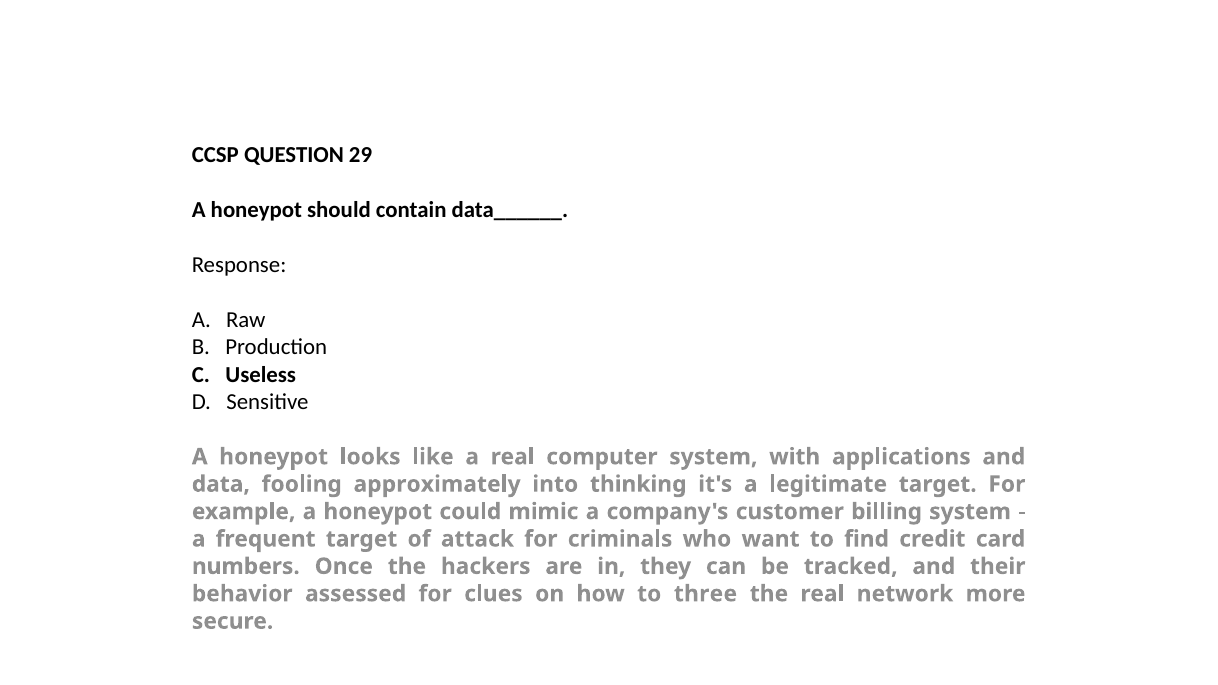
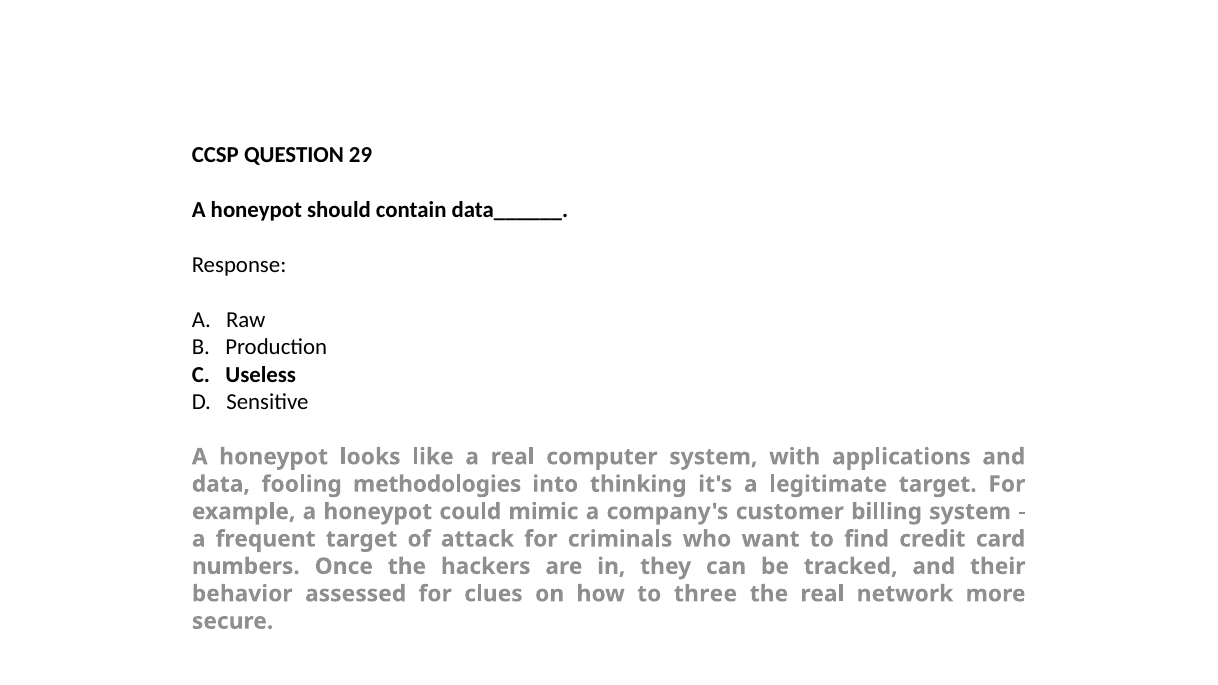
approximately: approximately -> methodologies
